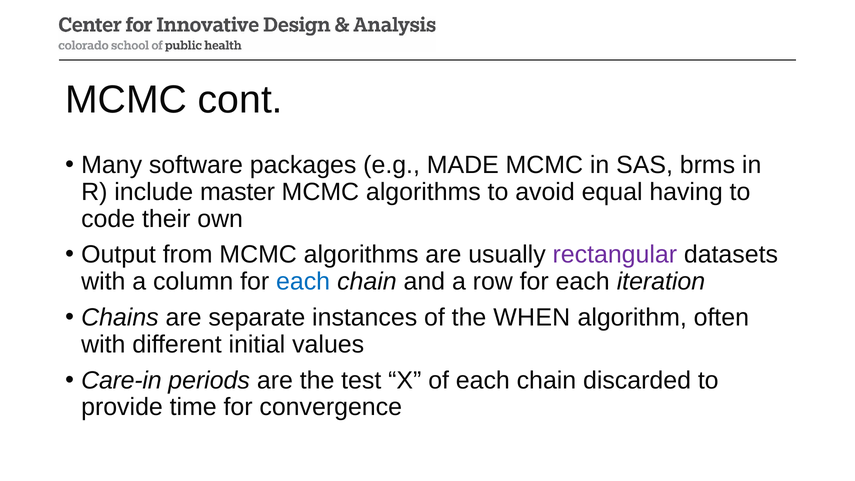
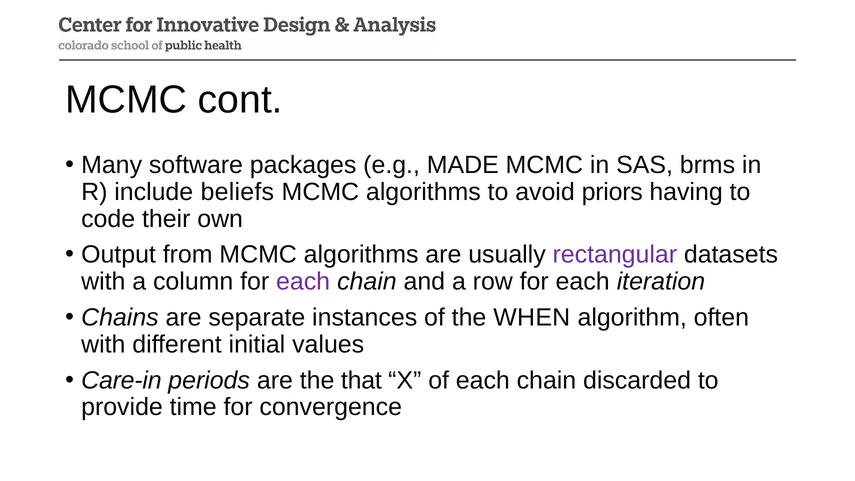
master: master -> beliefs
equal: equal -> priors
each at (303, 282) colour: blue -> purple
test: test -> that
